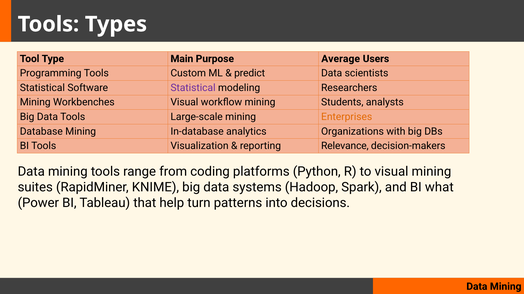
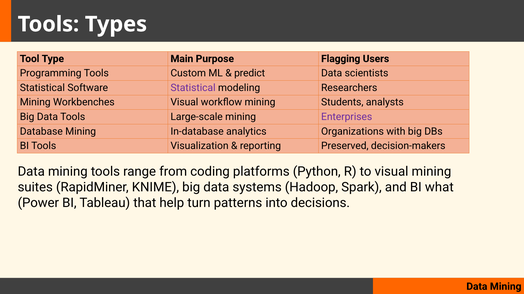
Average: Average -> Flagging
Enterprises colour: orange -> purple
Relevance: Relevance -> Preserved
